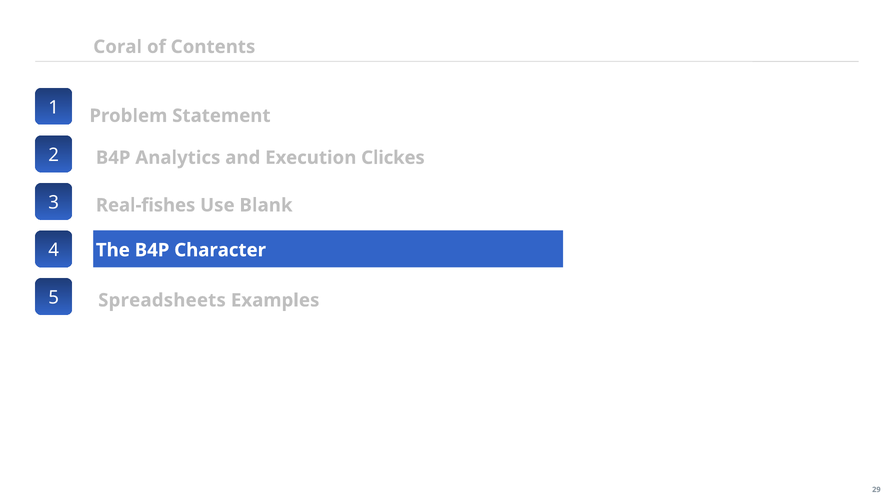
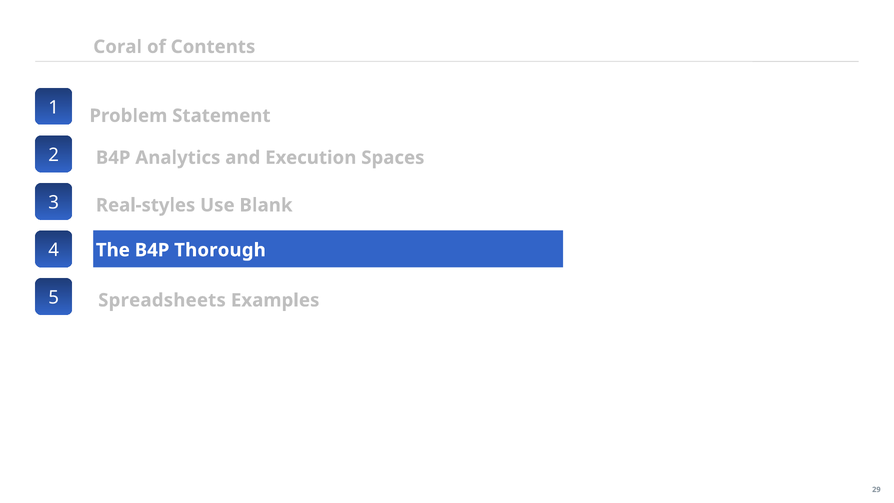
Clickes: Clickes -> Spaces
Real-fishes: Real-fishes -> Real-styles
Character: Character -> Thorough
